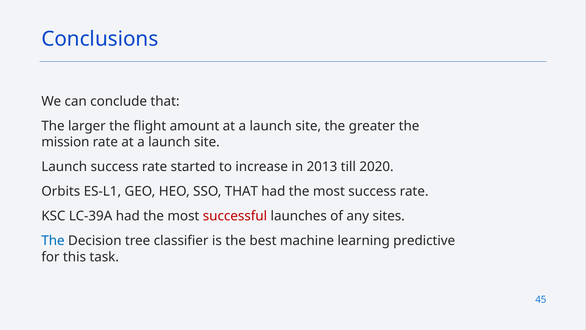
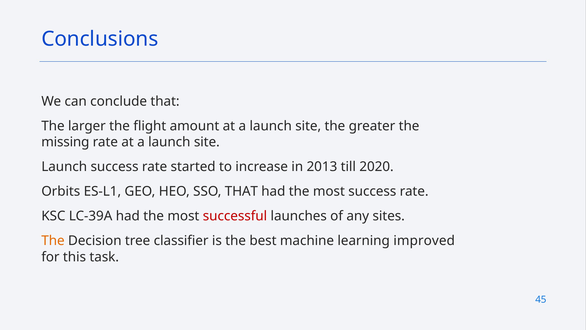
mission: mission -> missing
The at (53, 241) colour: blue -> orange
predictive: predictive -> improved
